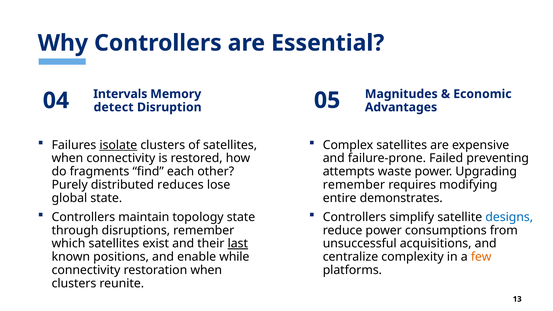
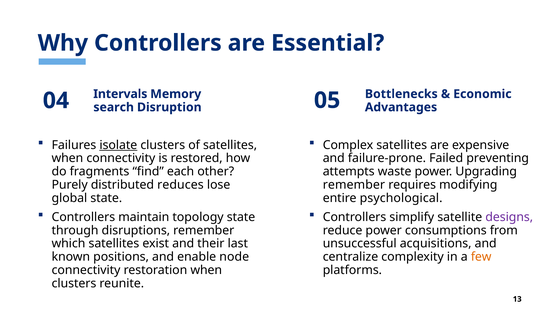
Magnitudes: Magnitudes -> Bottlenecks
detect: detect -> search
demonstrates: demonstrates -> psychological
designs colour: blue -> purple
last underline: present -> none
while: while -> node
